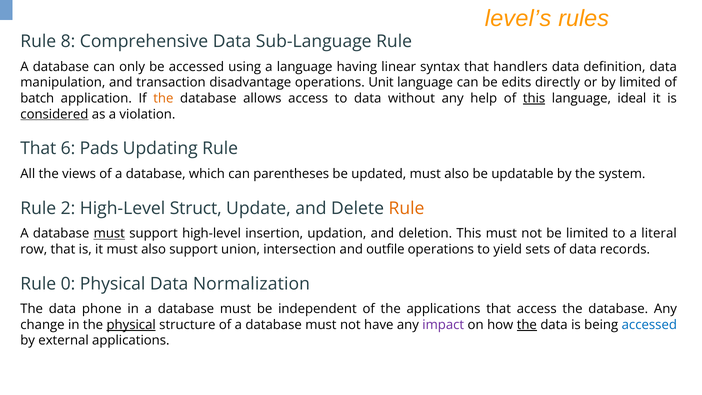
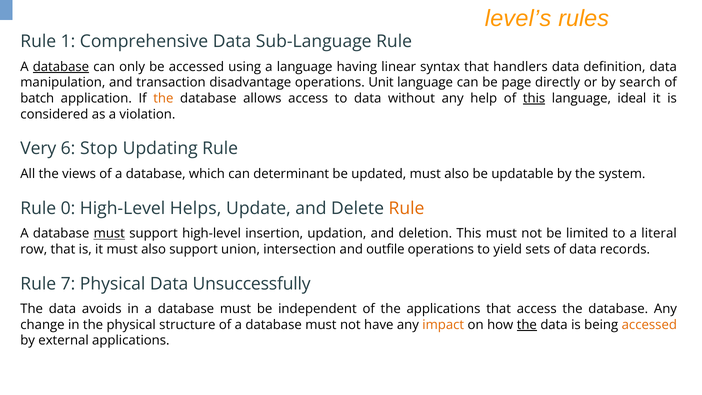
8: 8 -> 1
database at (61, 67) underline: none -> present
edits: edits -> page
by limited: limited -> search
considered underline: present -> none
That at (38, 149): That -> Very
Pads: Pads -> Stop
parentheses: parentheses -> determinant
2: 2 -> 0
Struct: Struct -> Helps
0: 0 -> 7
Normalization: Normalization -> Unsuccessfully
phone: phone -> avoids
physical at (131, 325) underline: present -> none
impact colour: purple -> orange
accessed at (649, 325) colour: blue -> orange
